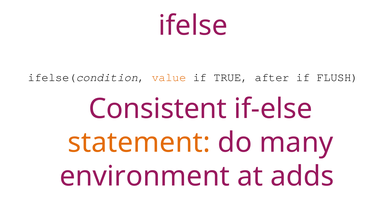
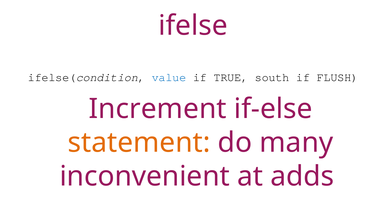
value colour: orange -> blue
after: after -> south
Consistent: Consistent -> Increment
environment: environment -> inconvenient
